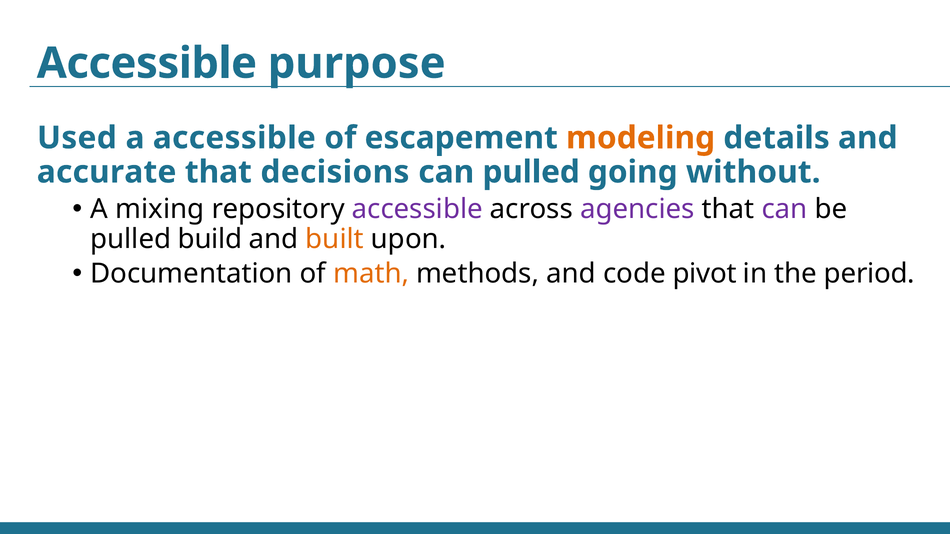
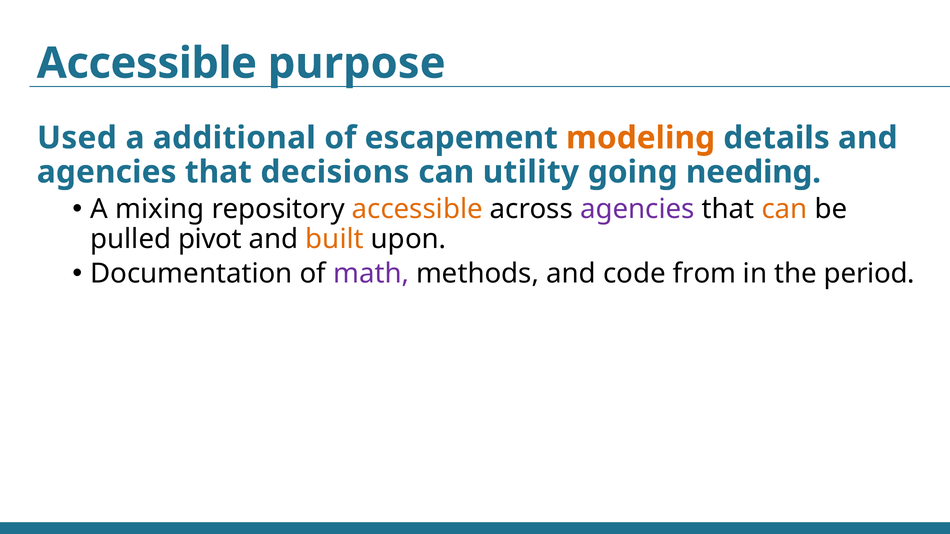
a accessible: accessible -> additional
accurate at (107, 172): accurate -> agencies
can pulled: pulled -> utility
without: without -> needing
accessible at (417, 209) colour: purple -> orange
can at (784, 209) colour: purple -> orange
build: build -> pivot
math colour: orange -> purple
pivot: pivot -> from
